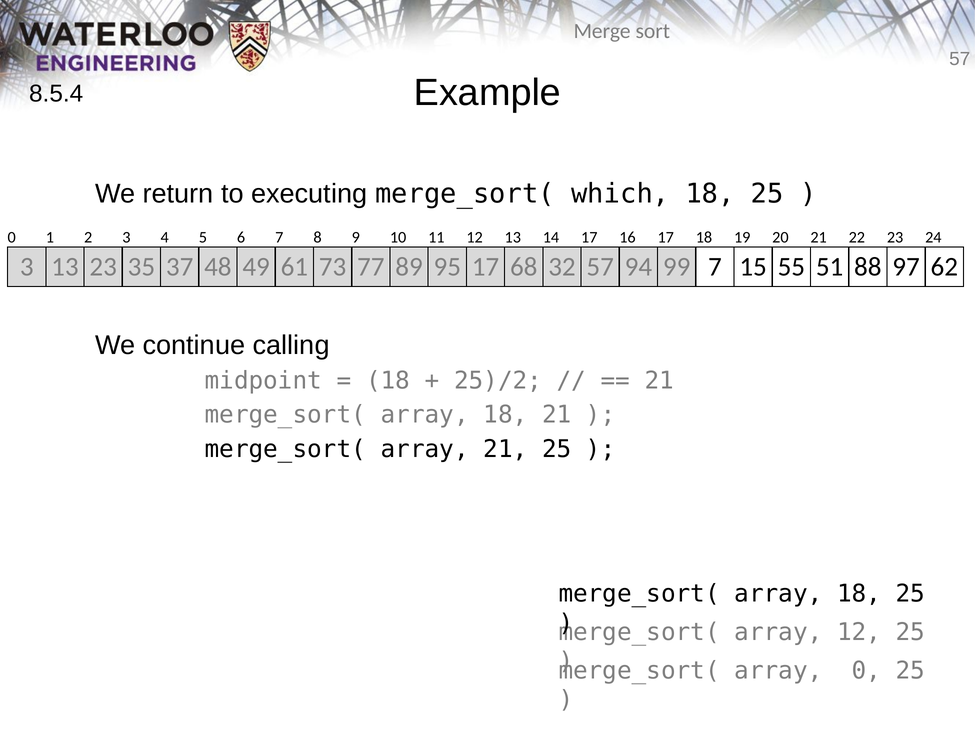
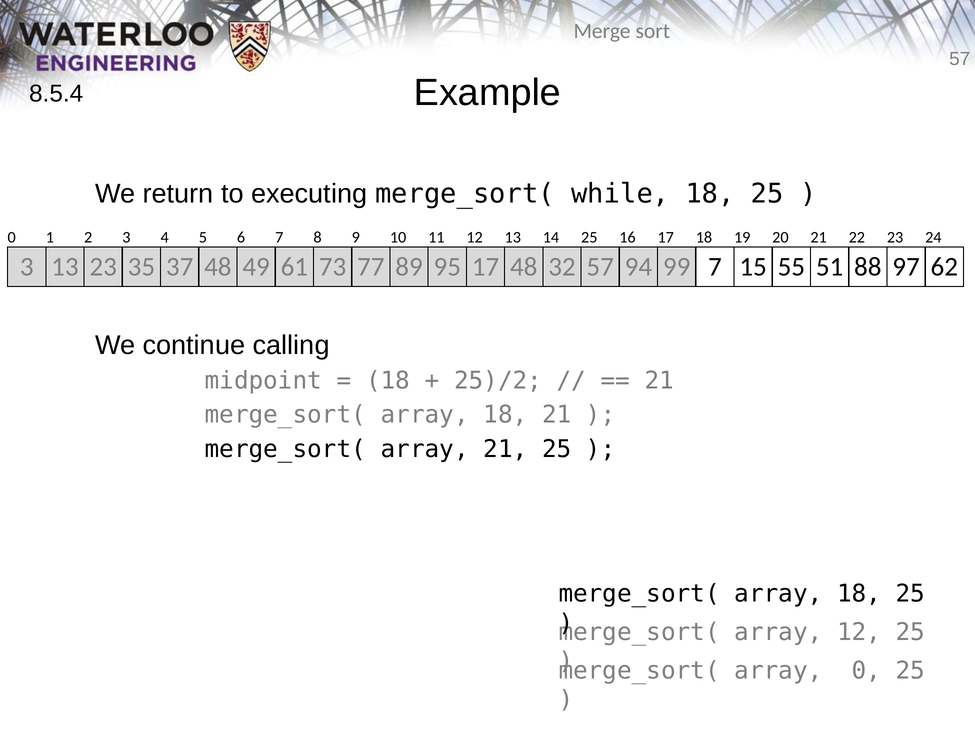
which: which -> while
14 17: 17 -> 25
17 68: 68 -> 48
